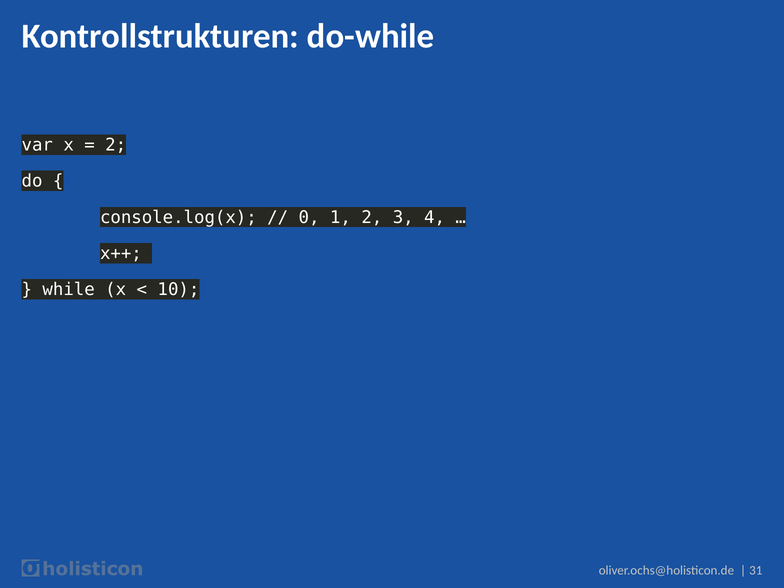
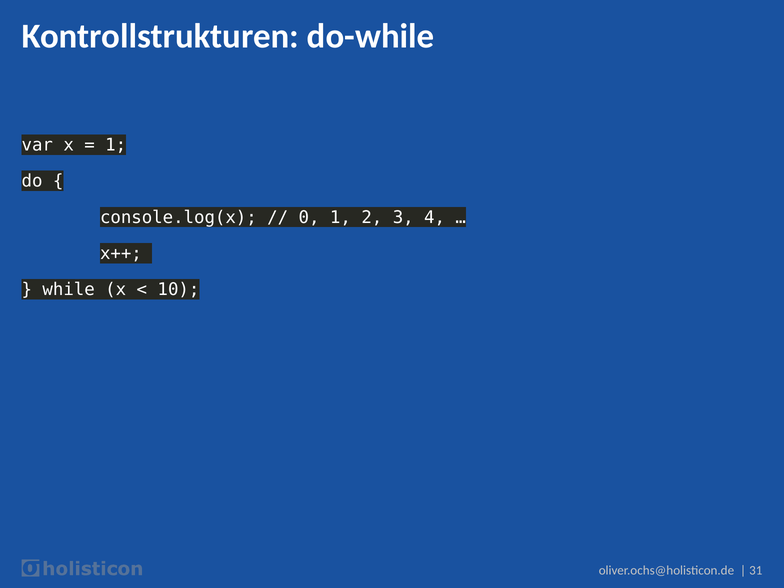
2 at (116, 145): 2 -> 1
